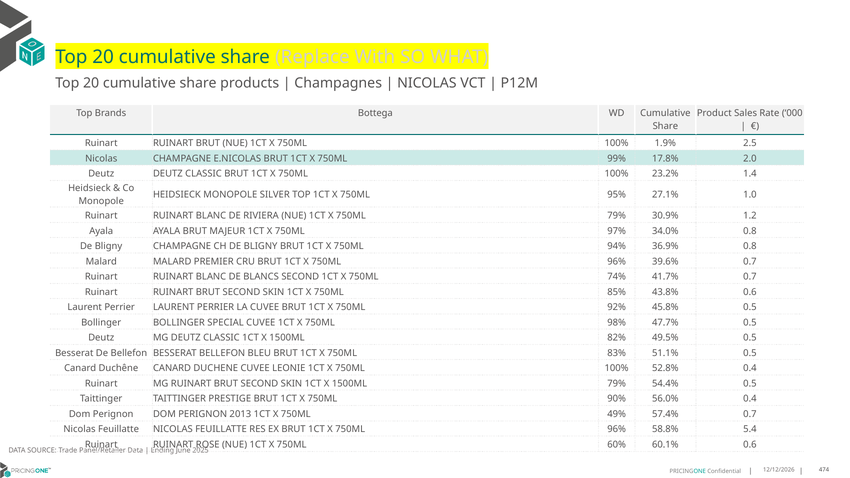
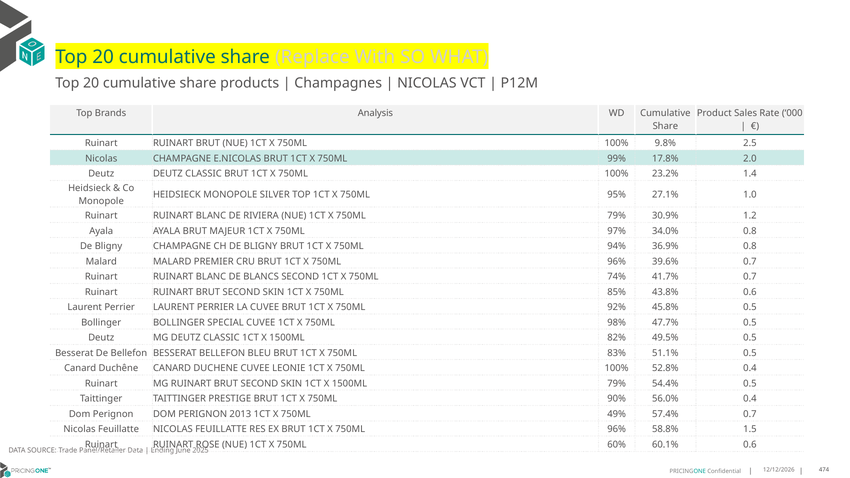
Bottega: Bottega -> Analysis
1.9%: 1.9% -> 9.8%
5.4: 5.4 -> 1.5
